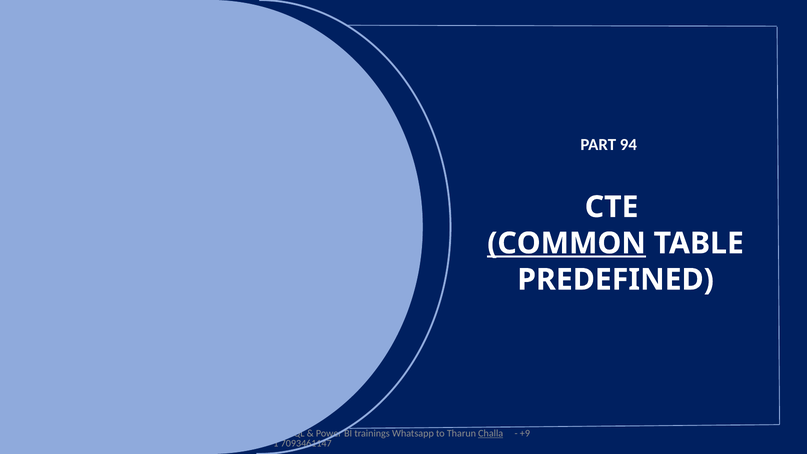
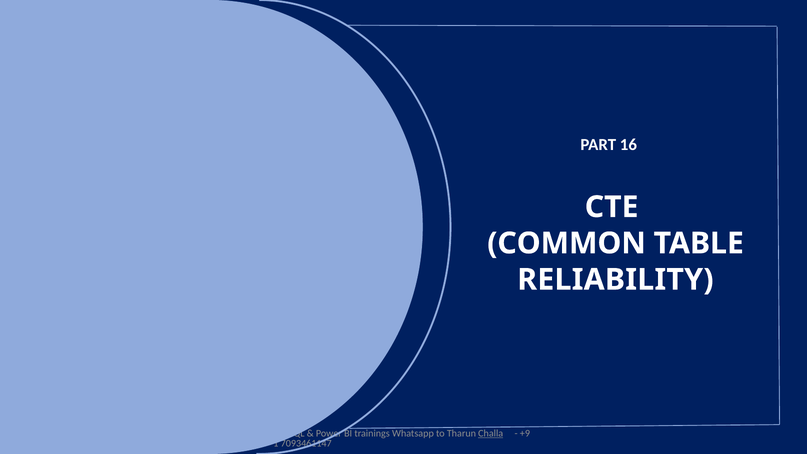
94: 94 -> 16
COMMON underline: present -> none
PREDEFINED: PREDEFINED -> RELIABILITY
